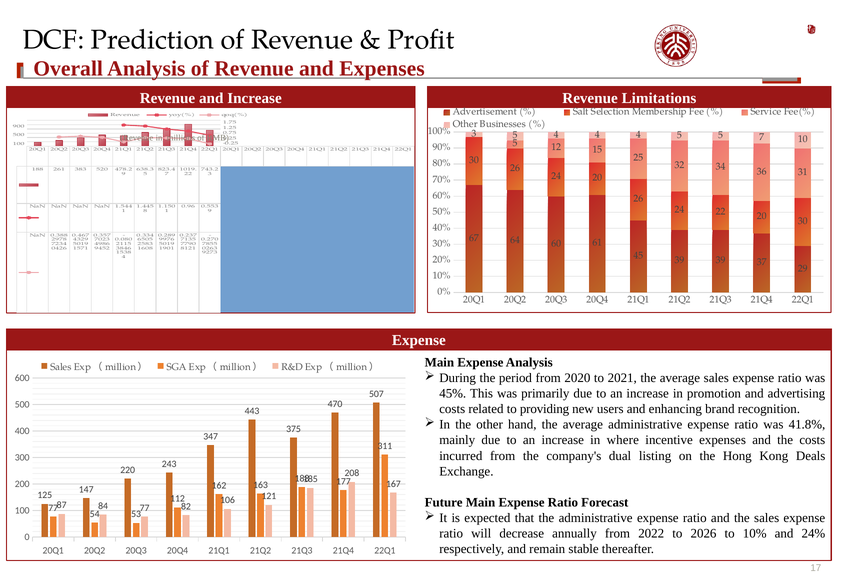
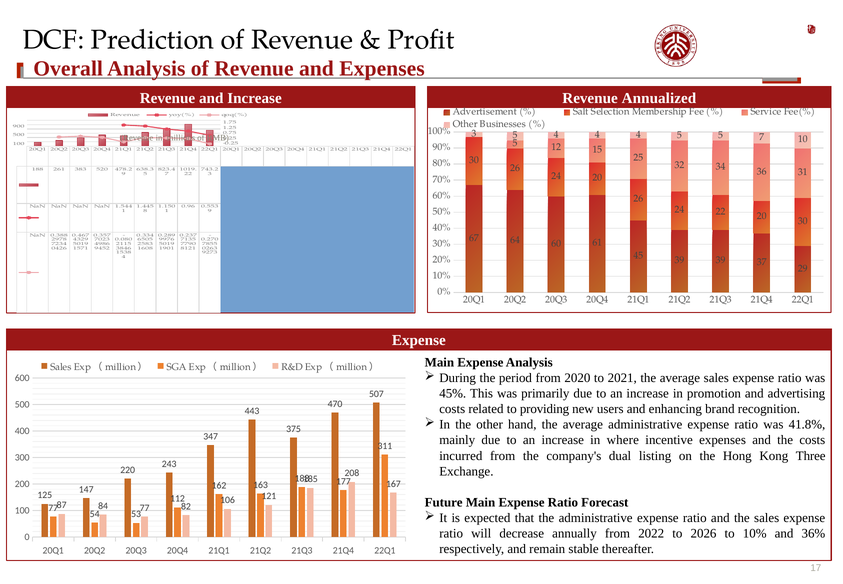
Limitations: Limitations -> Annualized
Deals: Deals -> Three
24%: 24% -> 36%
